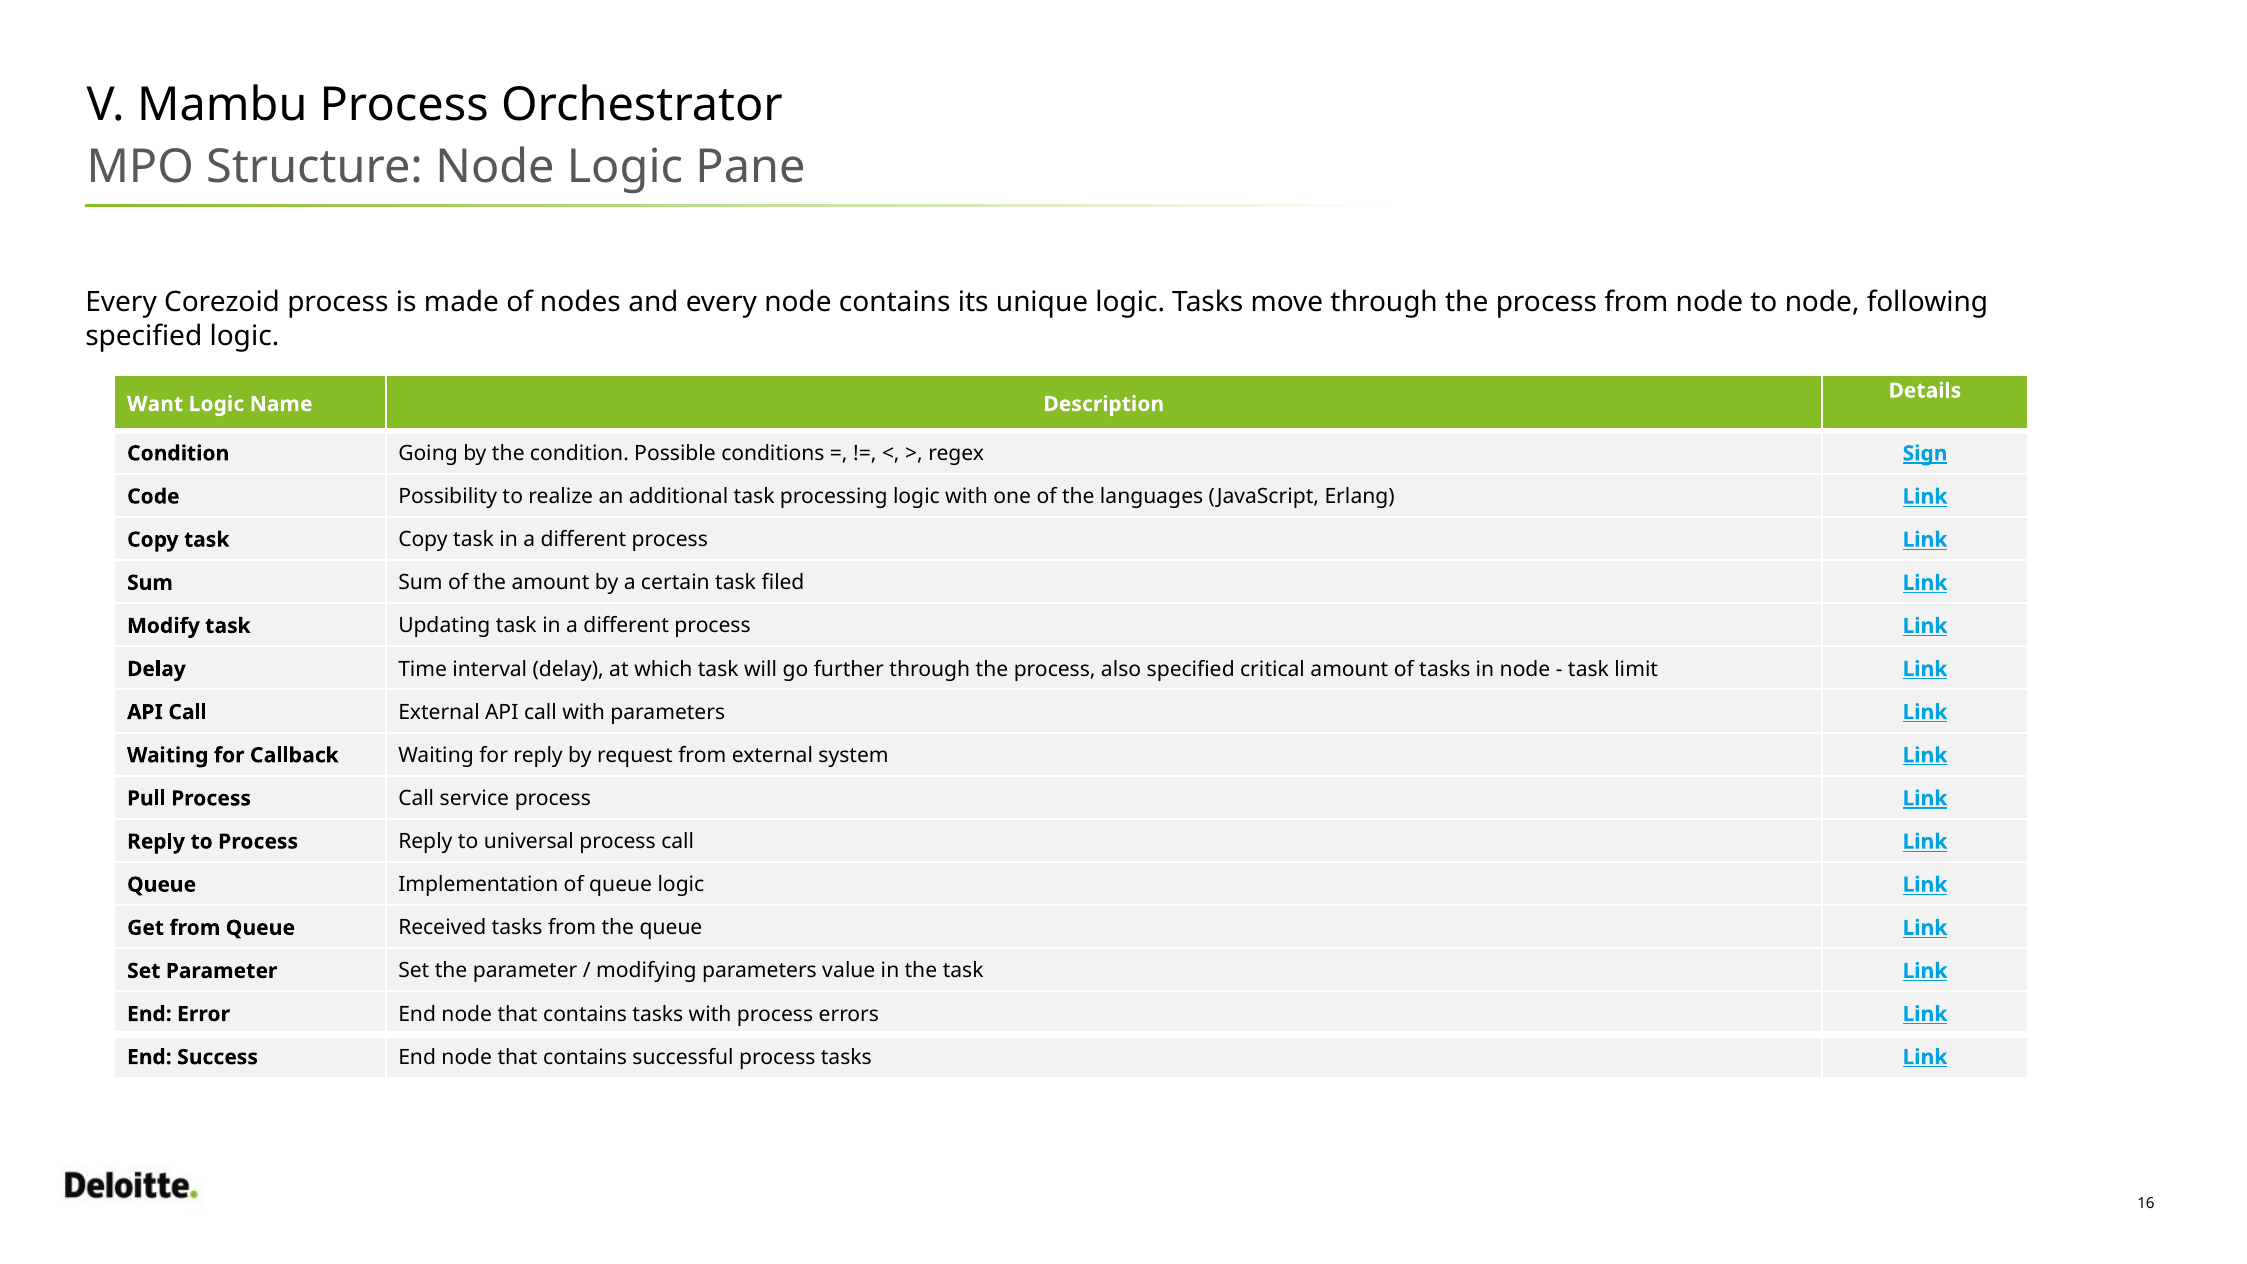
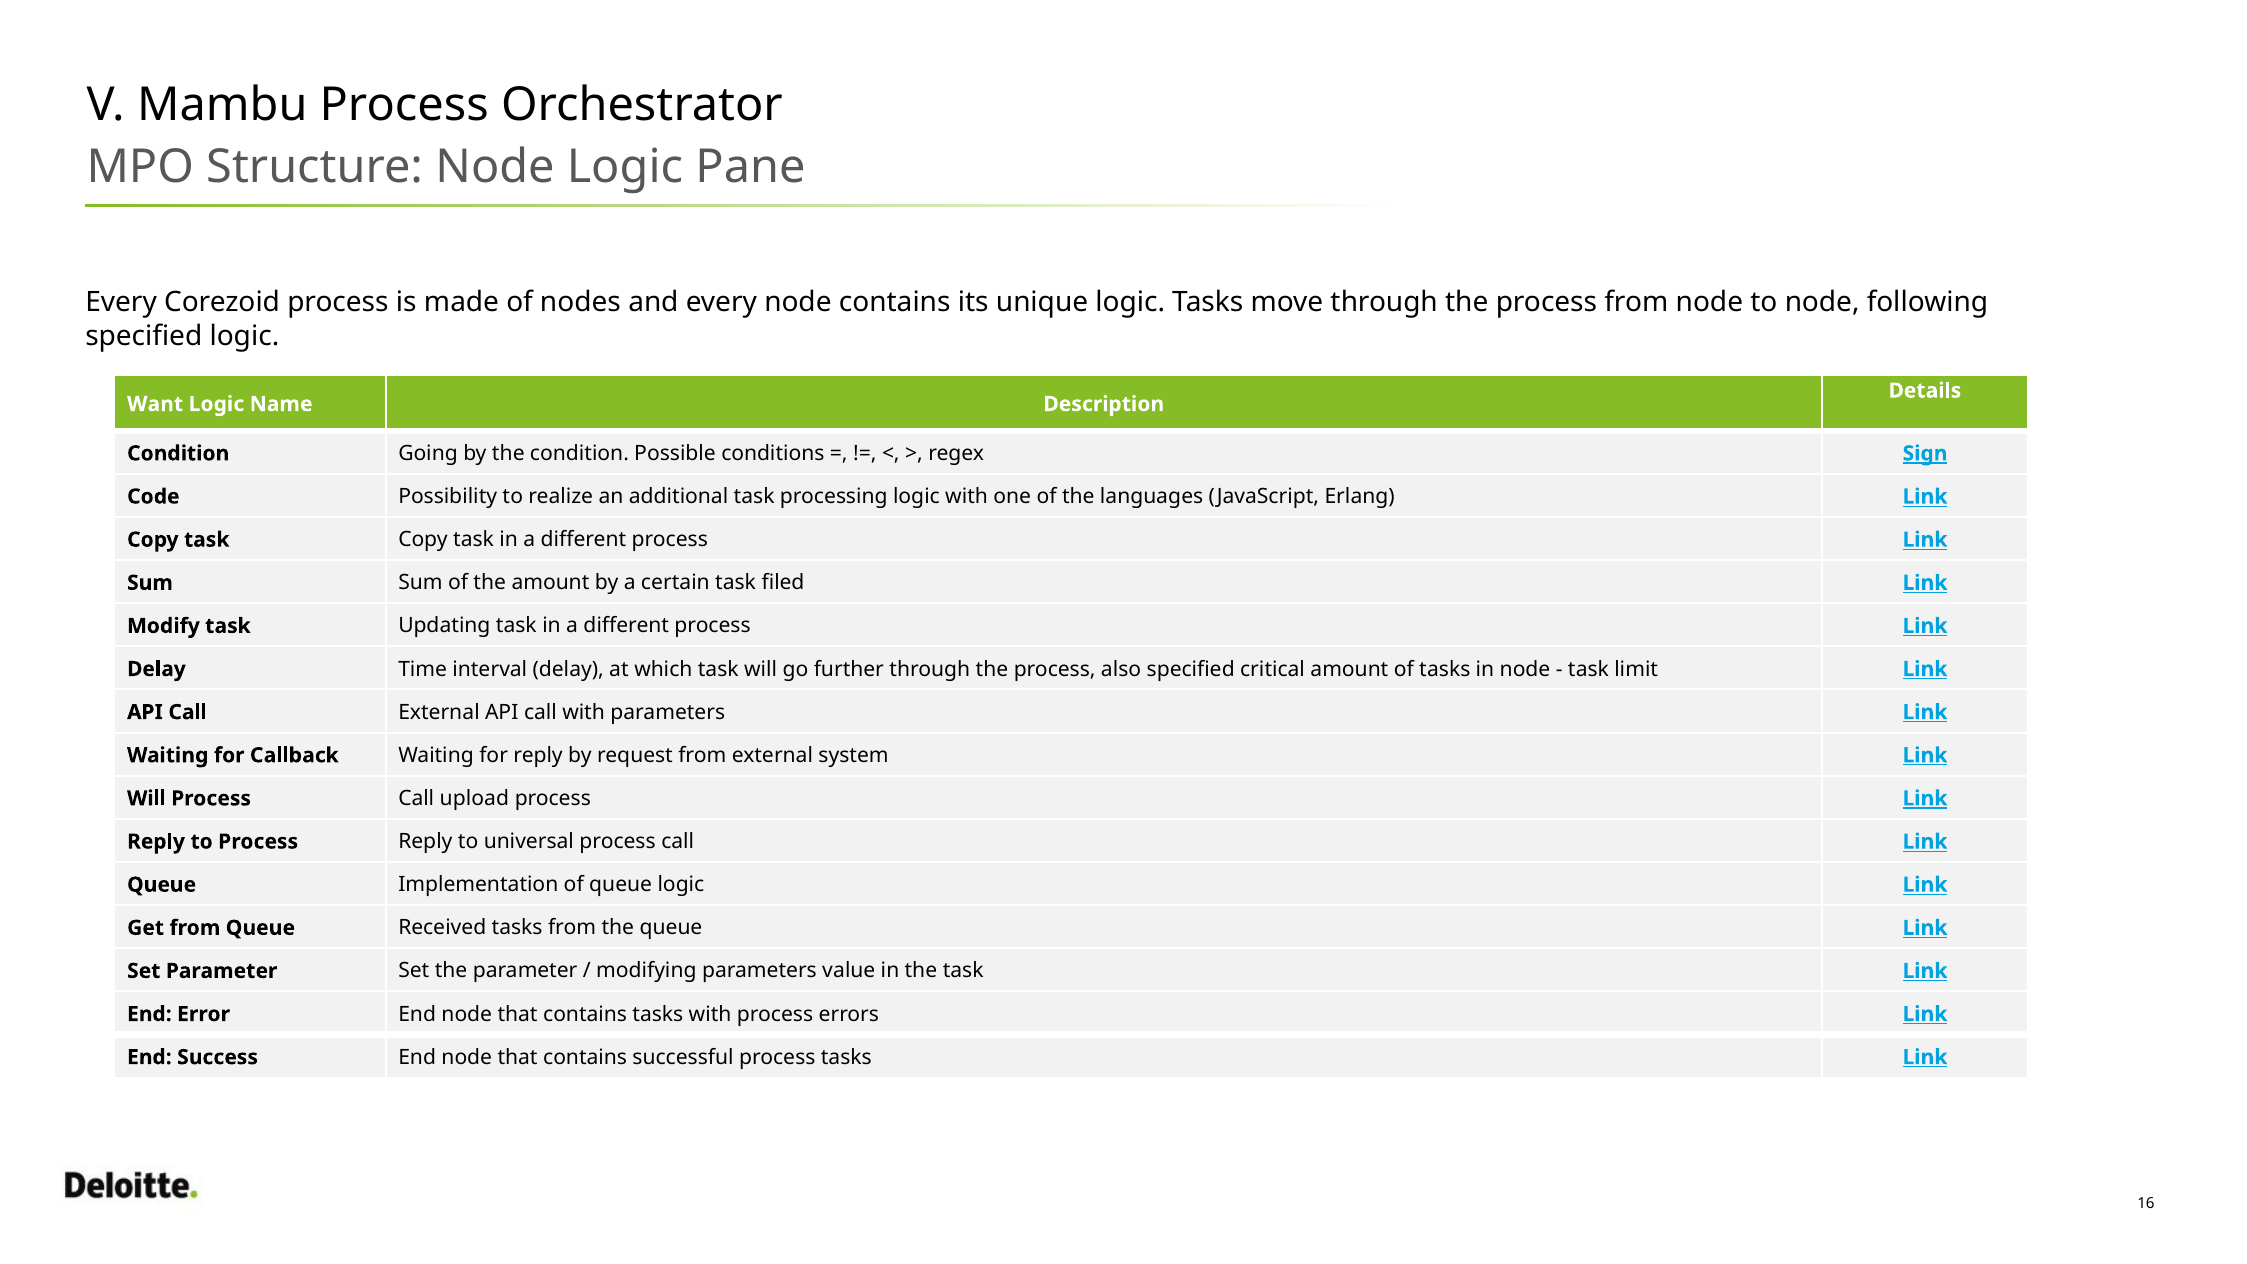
Pull at (146, 798): Pull -> Will
service: service -> upload
